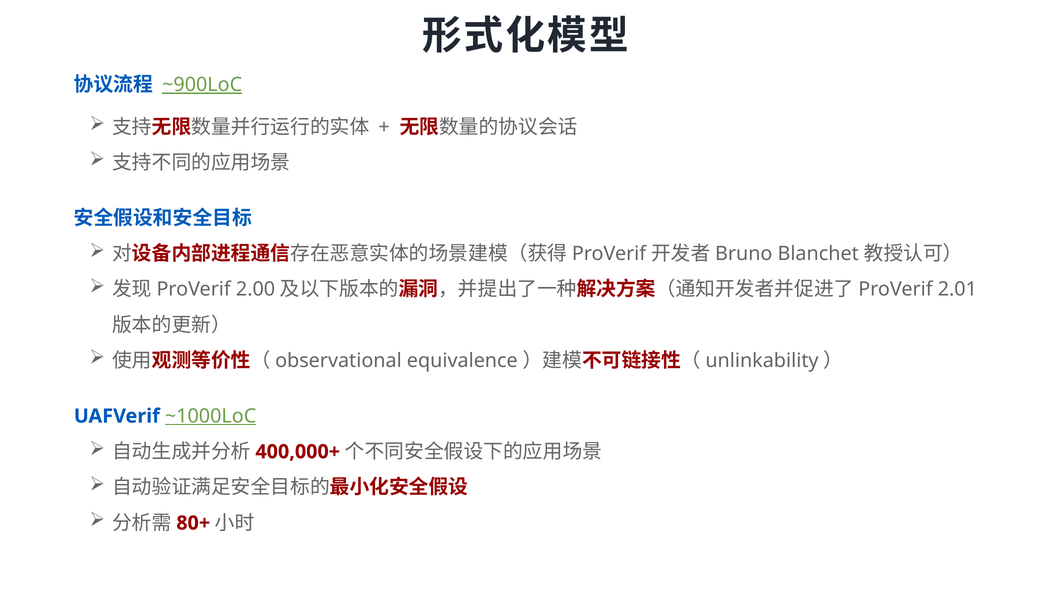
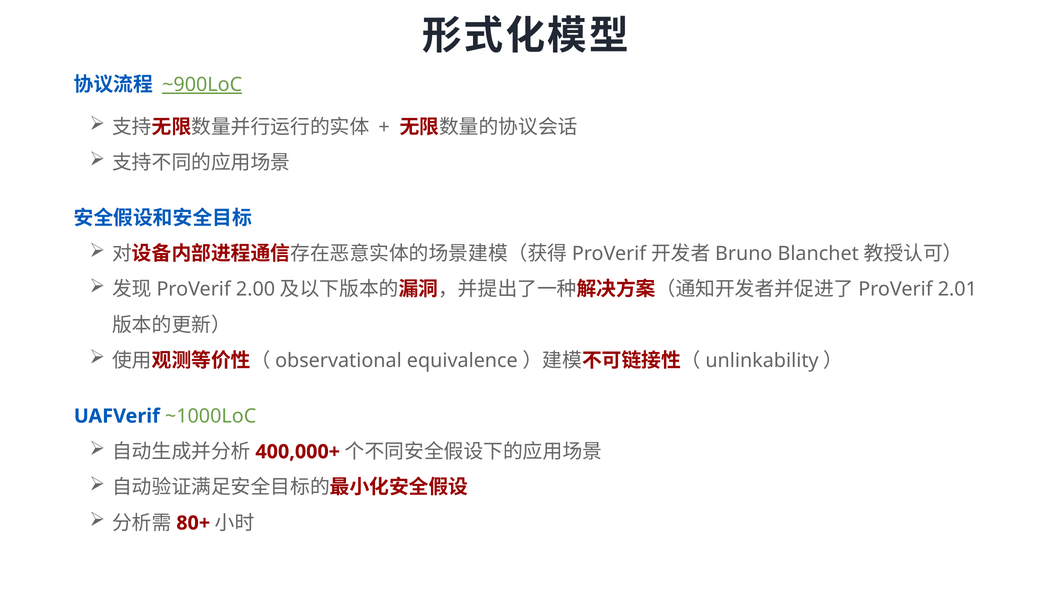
~1000LoC underline: present -> none
